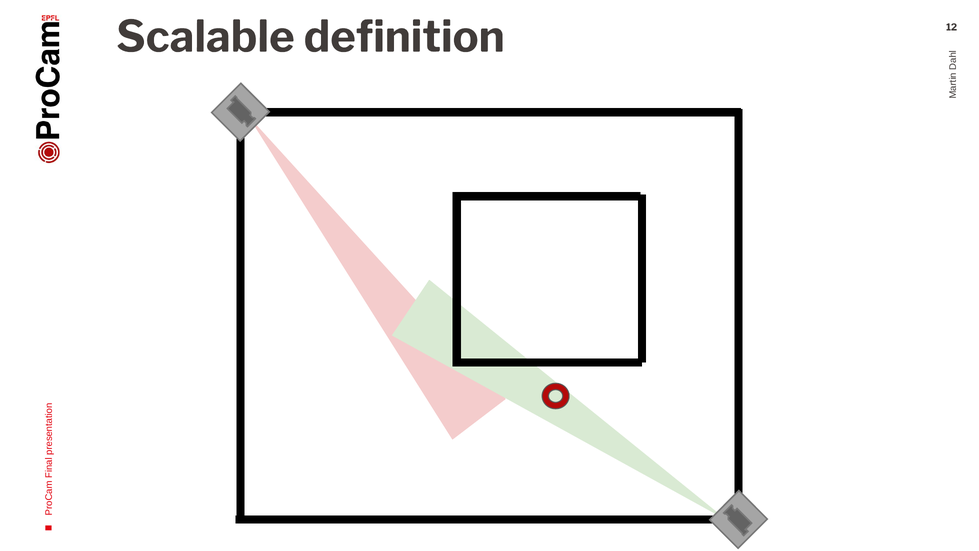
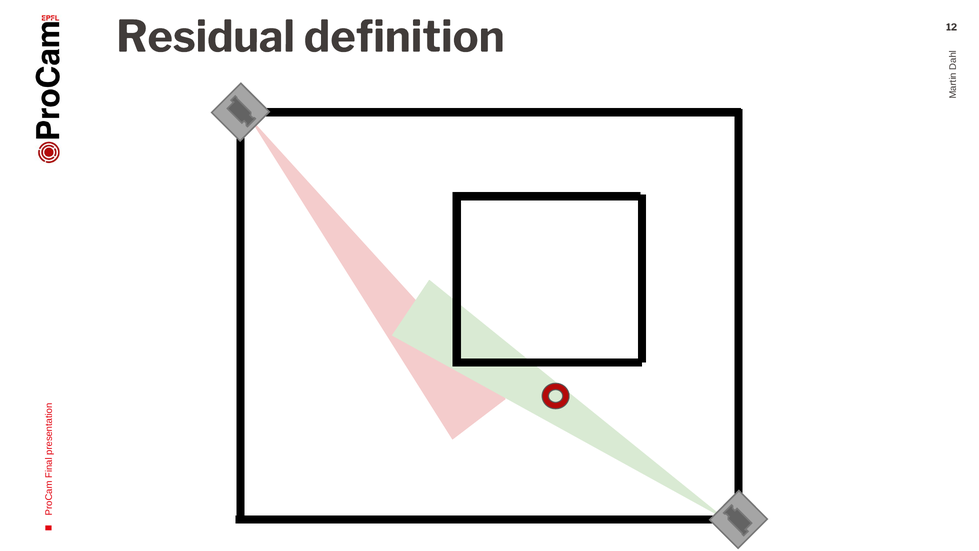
Scalable: Scalable -> Residual
